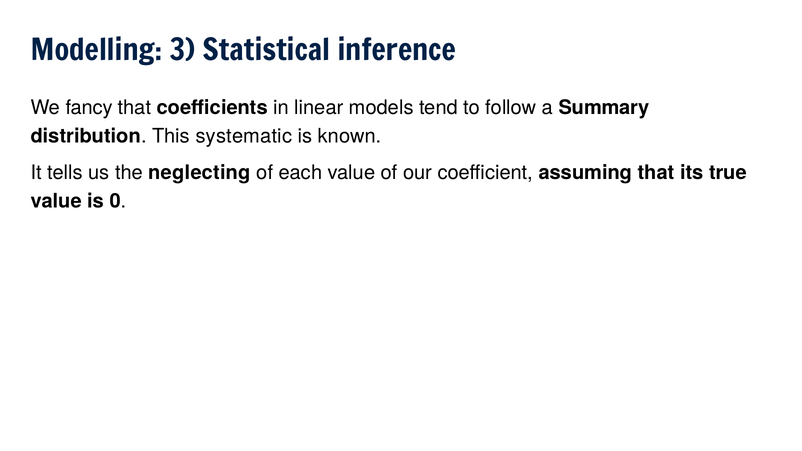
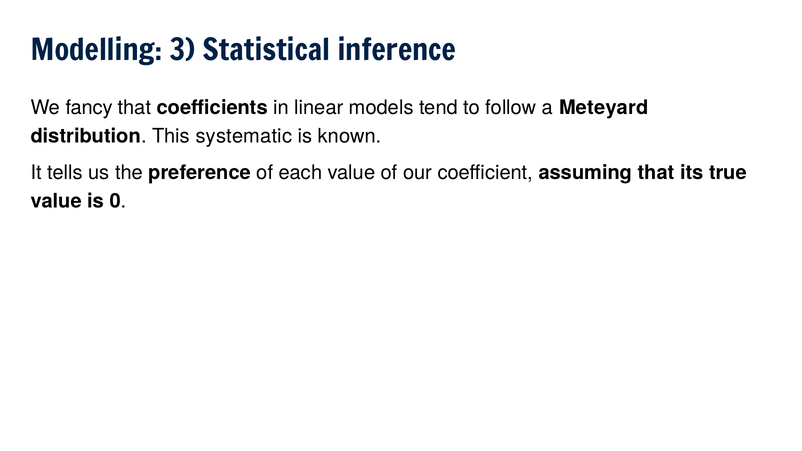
Summary: Summary -> Meteyard
neglecting: neglecting -> preference
